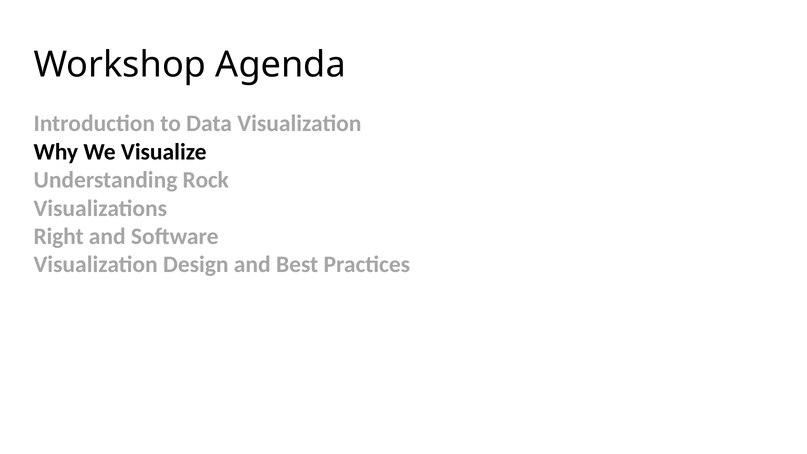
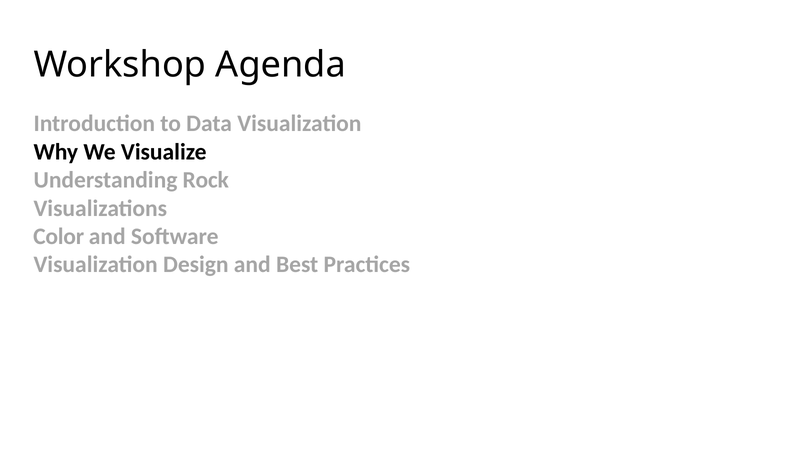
Right: Right -> Color
